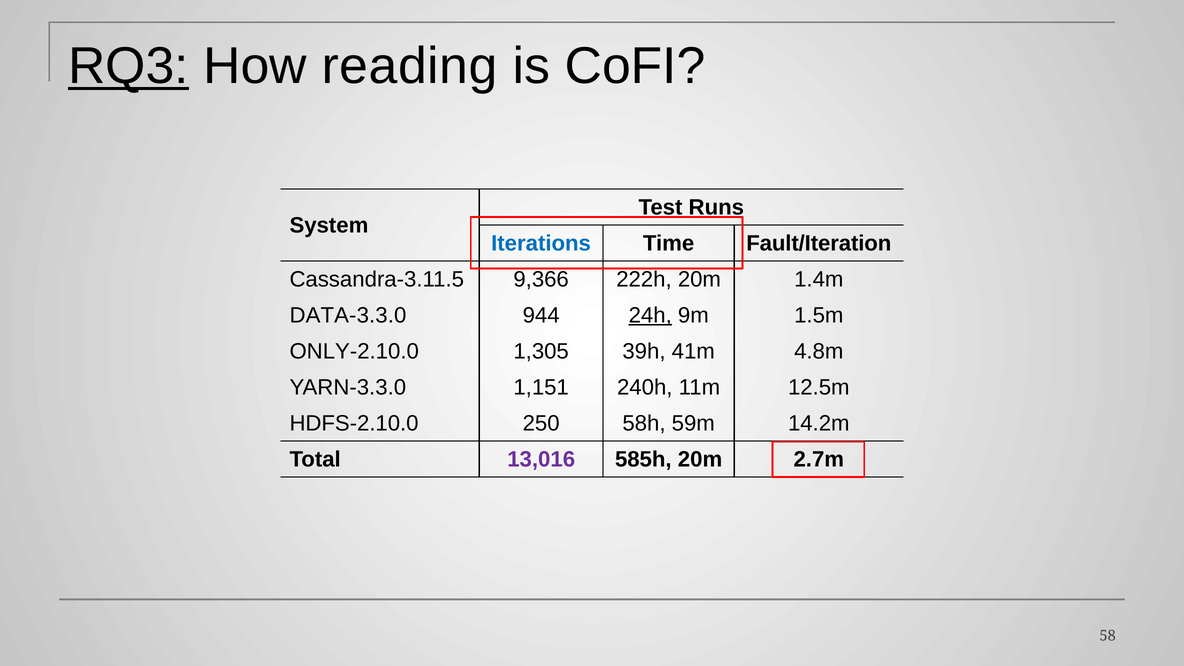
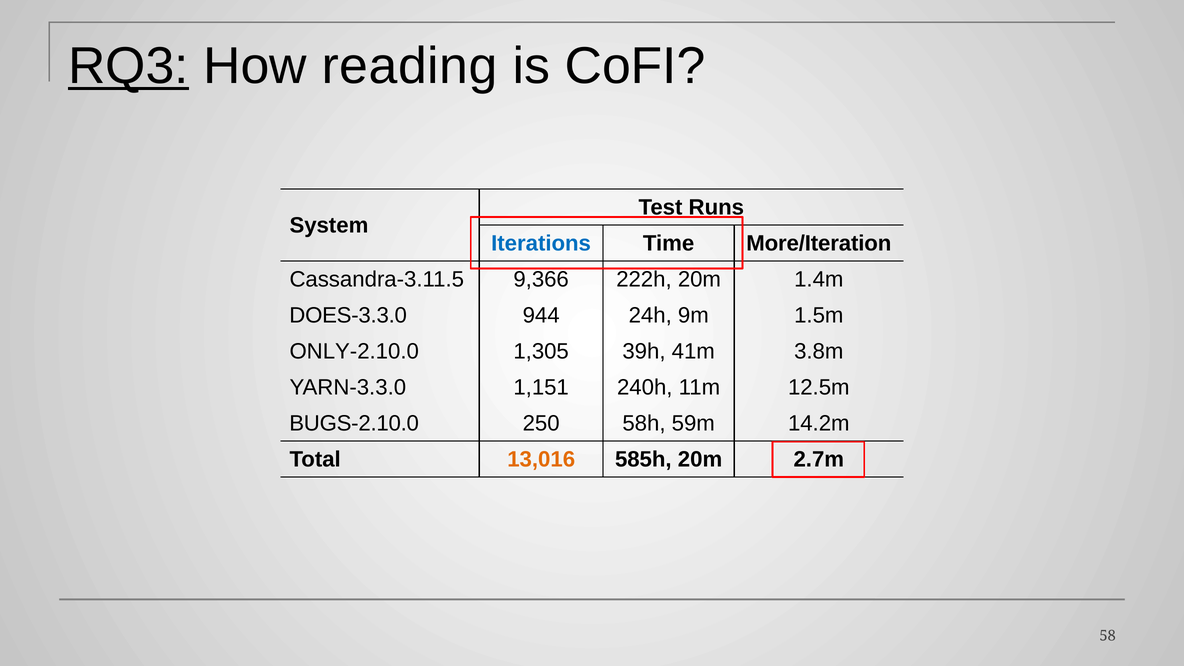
Fault/Iteration: Fault/Iteration -> More/Iteration
DATA-3.3.0: DATA-3.3.0 -> DOES-3.3.0
24h underline: present -> none
4.8m: 4.8m -> 3.8m
HDFS-2.10.0: HDFS-2.10.0 -> BUGS-2.10.0
13,016 colour: purple -> orange
